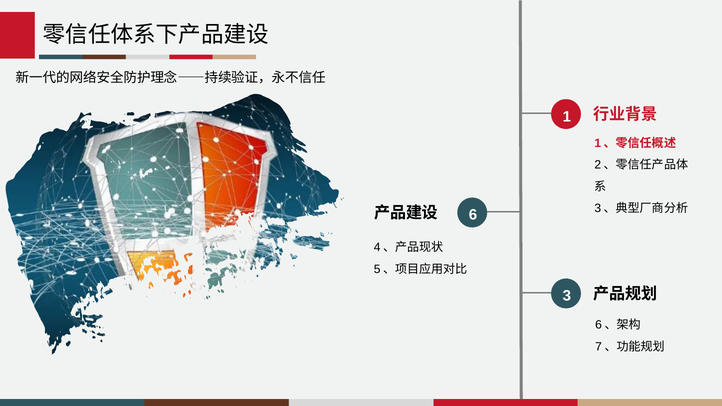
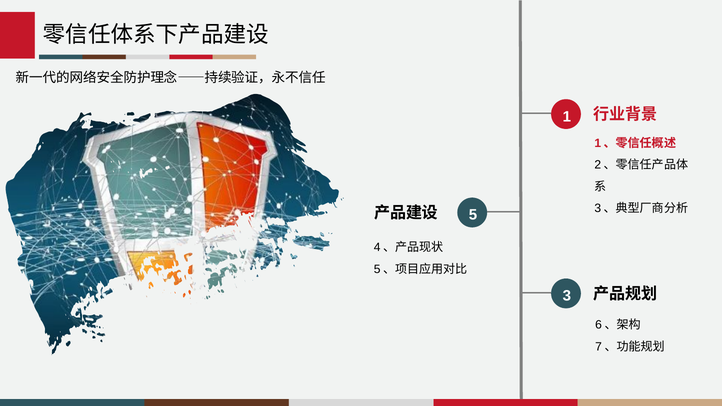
6: 6 -> 5
